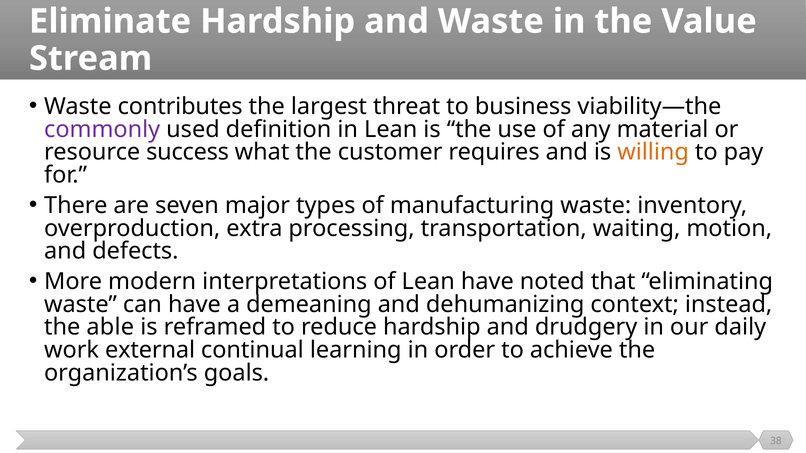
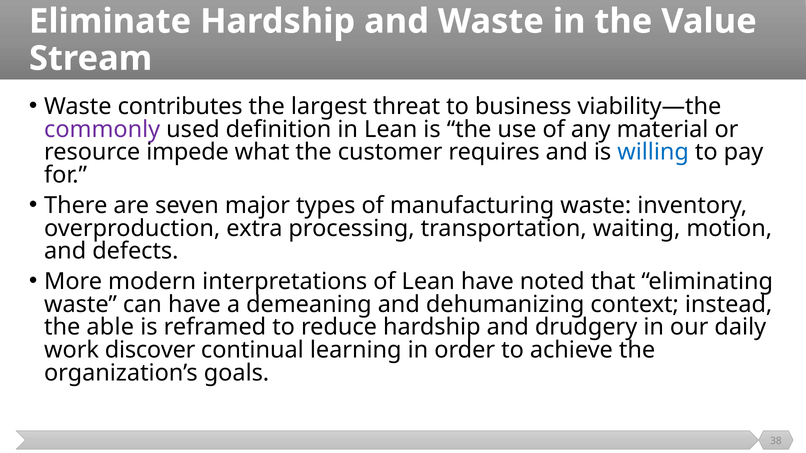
success: success -> impede
willing colour: orange -> blue
external: external -> discover
